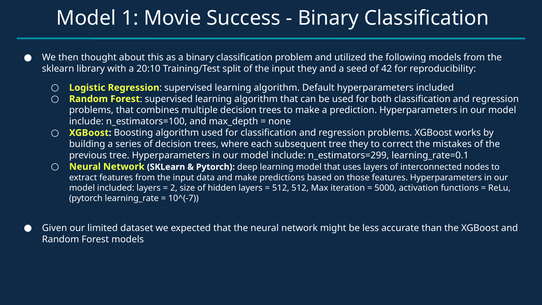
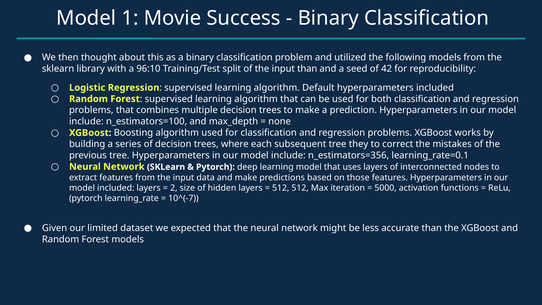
20:10: 20:10 -> 96:10
input they: they -> than
n_estimators=299: n_estimators=299 -> n_estimators=356
